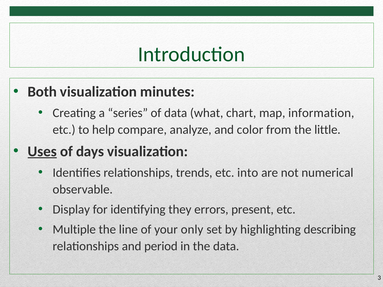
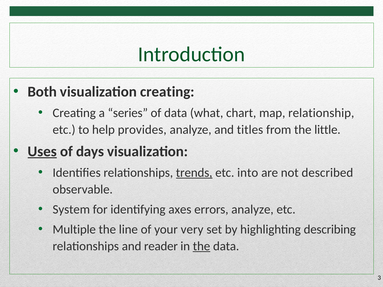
visualization minutes: minutes -> creating
information: information -> relationship
compare: compare -> provides
color: color -> titles
trends underline: none -> present
numerical: numerical -> described
Display: Display -> System
they: they -> axes
errors present: present -> analyze
only: only -> very
period: period -> reader
the at (202, 246) underline: none -> present
